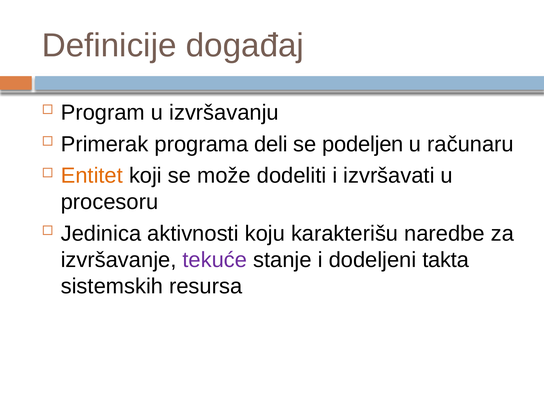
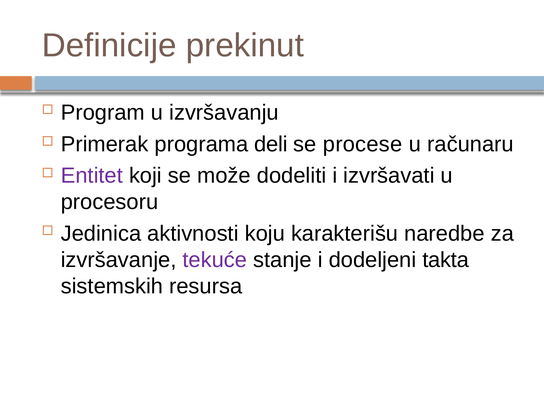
događaj: događaj -> prekinut
podeljen: podeljen -> procese
Entitet colour: orange -> purple
